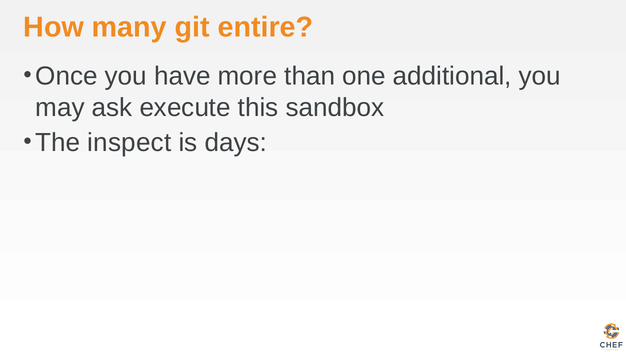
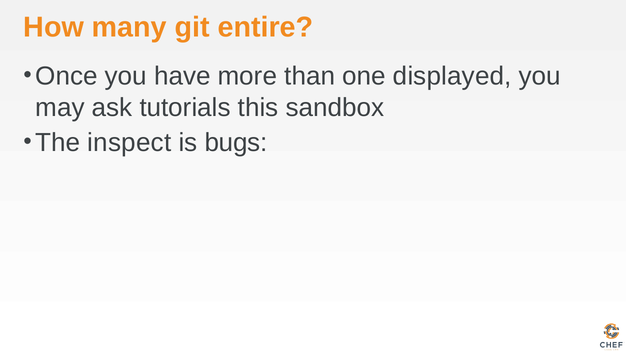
additional: additional -> displayed
execute: execute -> tutorials
days: days -> bugs
